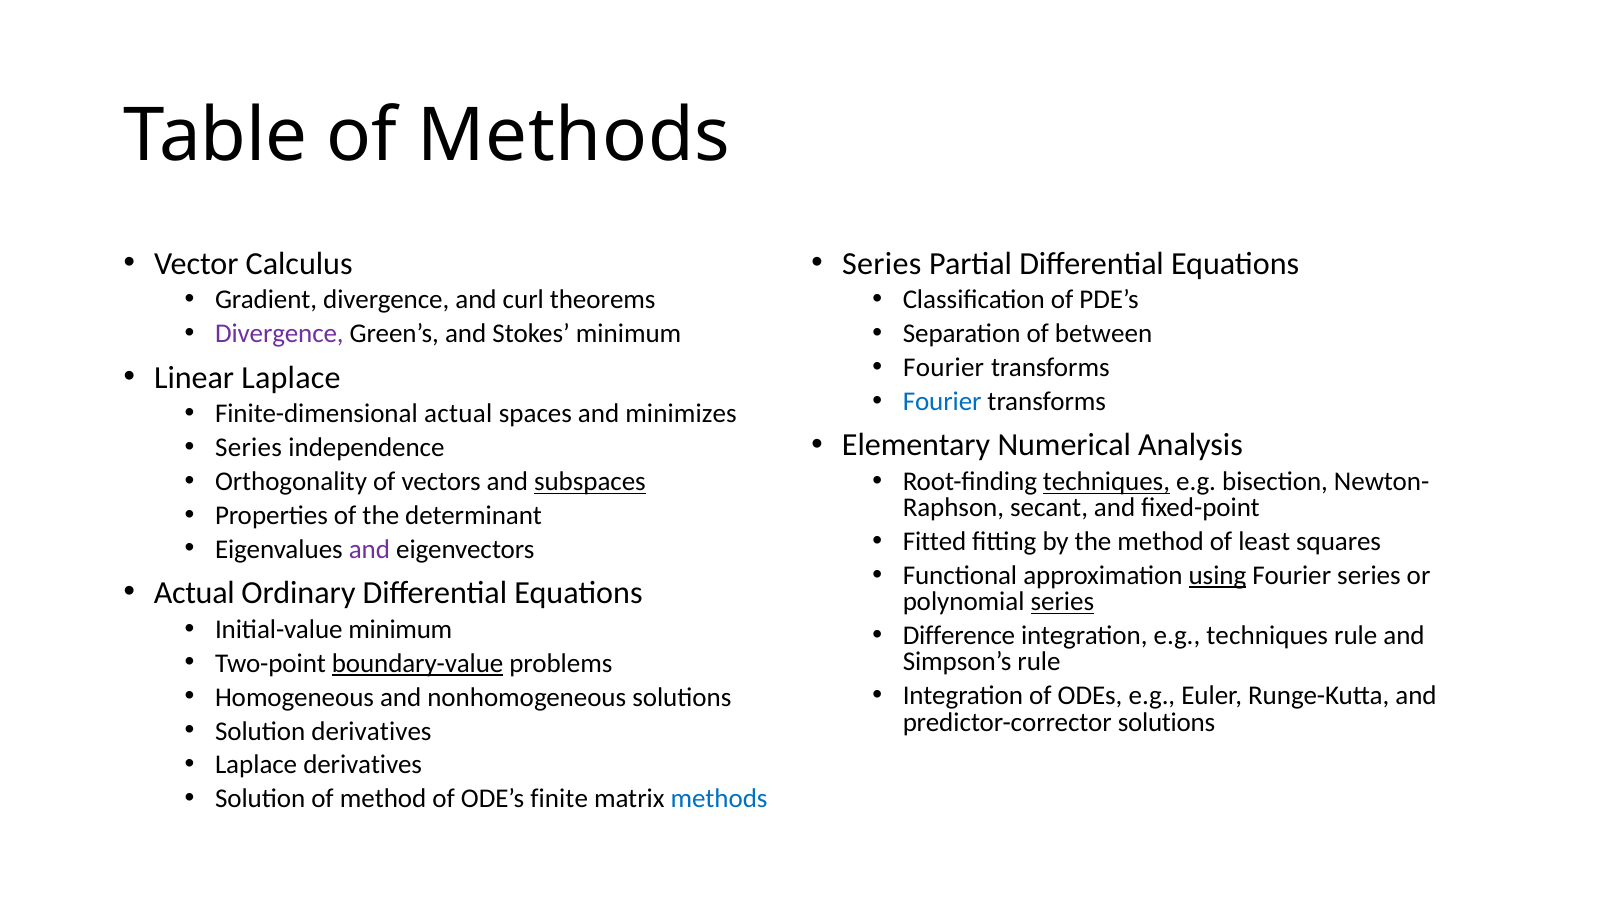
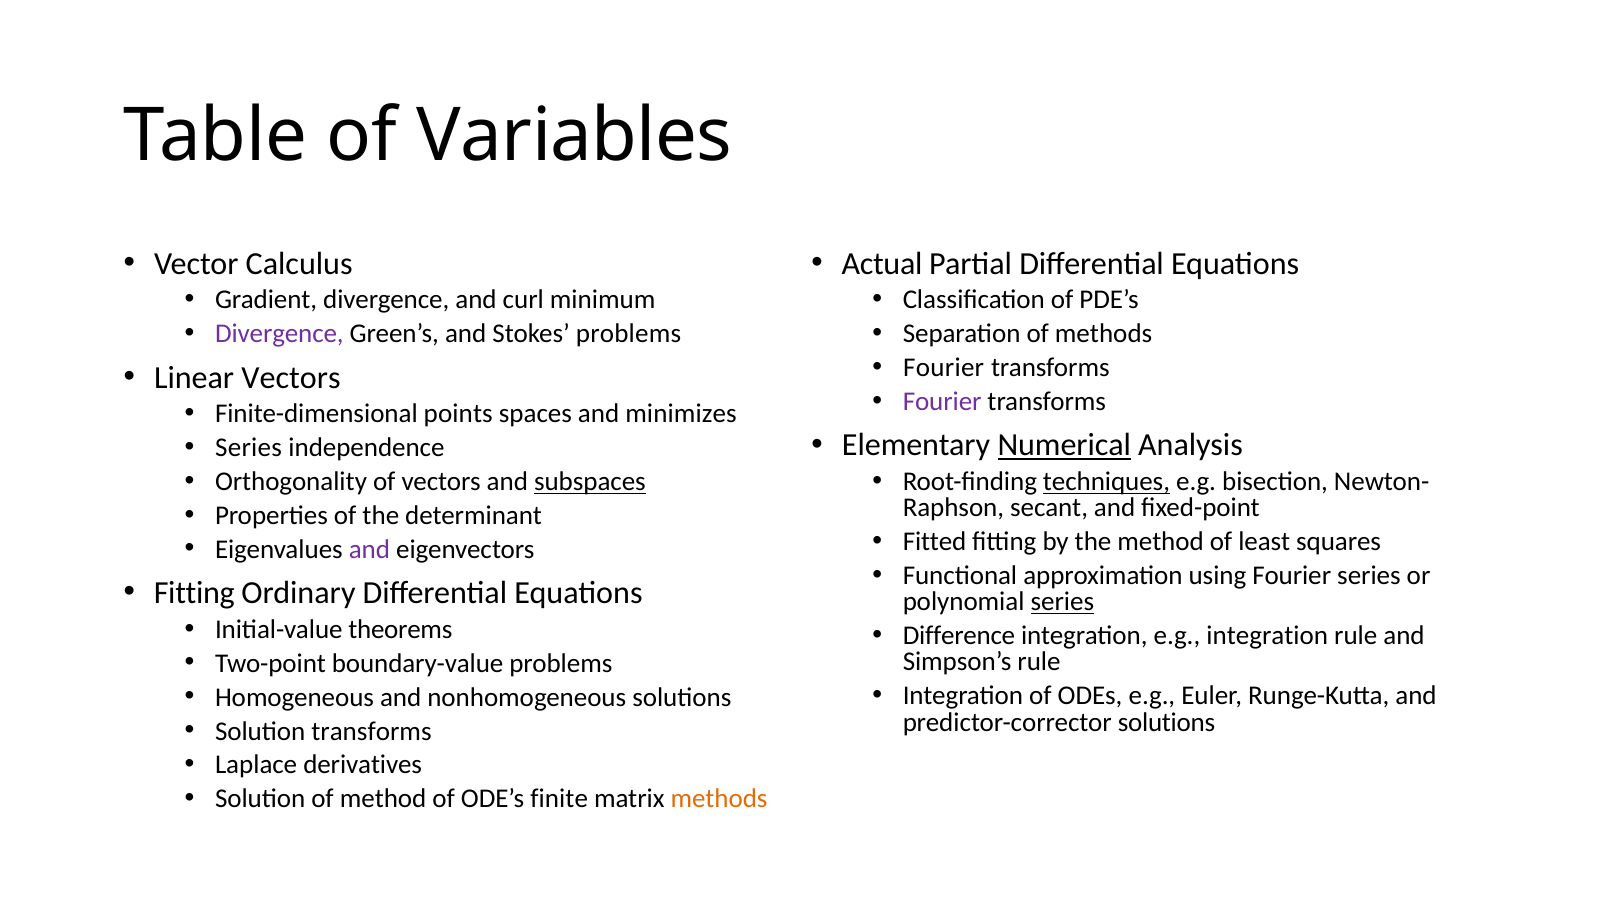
of Methods: Methods -> Variables
Series at (882, 263): Series -> Actual
theorems: theorems -> minimum
Stokes minimum: minimum -> problems
of between: between -> methods
Linear Laplace: Laplace -> Vectors
Fourier at (942, 401) colour: blue -> purple
Finite-dimensional actual: actual -> points
Numerical underline: none -> present
using underline: present -> none
Actual at (194, 593): Actual -> Fitting
Initial-value minimum: minimum -> theorems
e.g techniques: techniques -> integration
boundary-value underline: present -> none
Solution derivatives: derivatives -> transforms
methods at (719, 799) colour: blue -> orange
